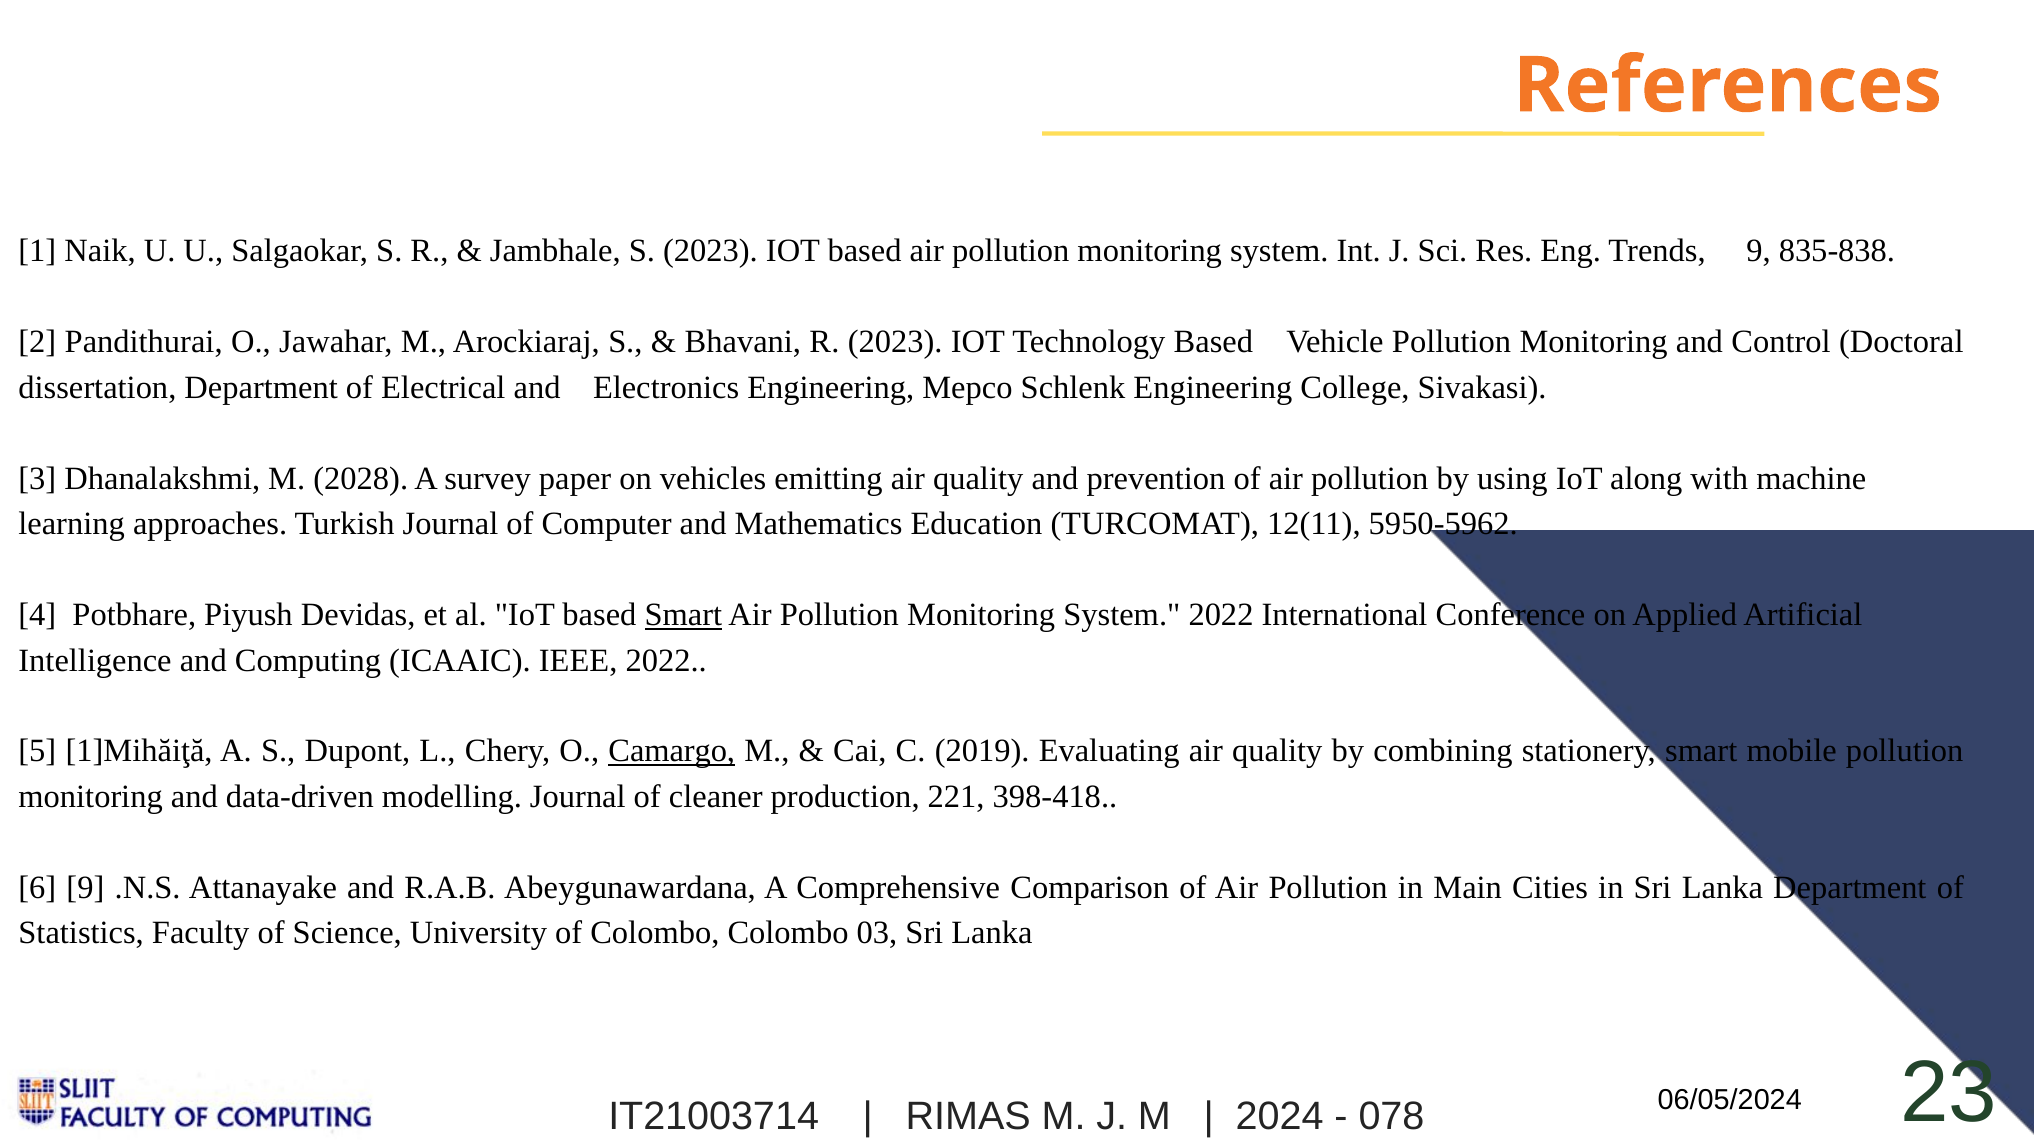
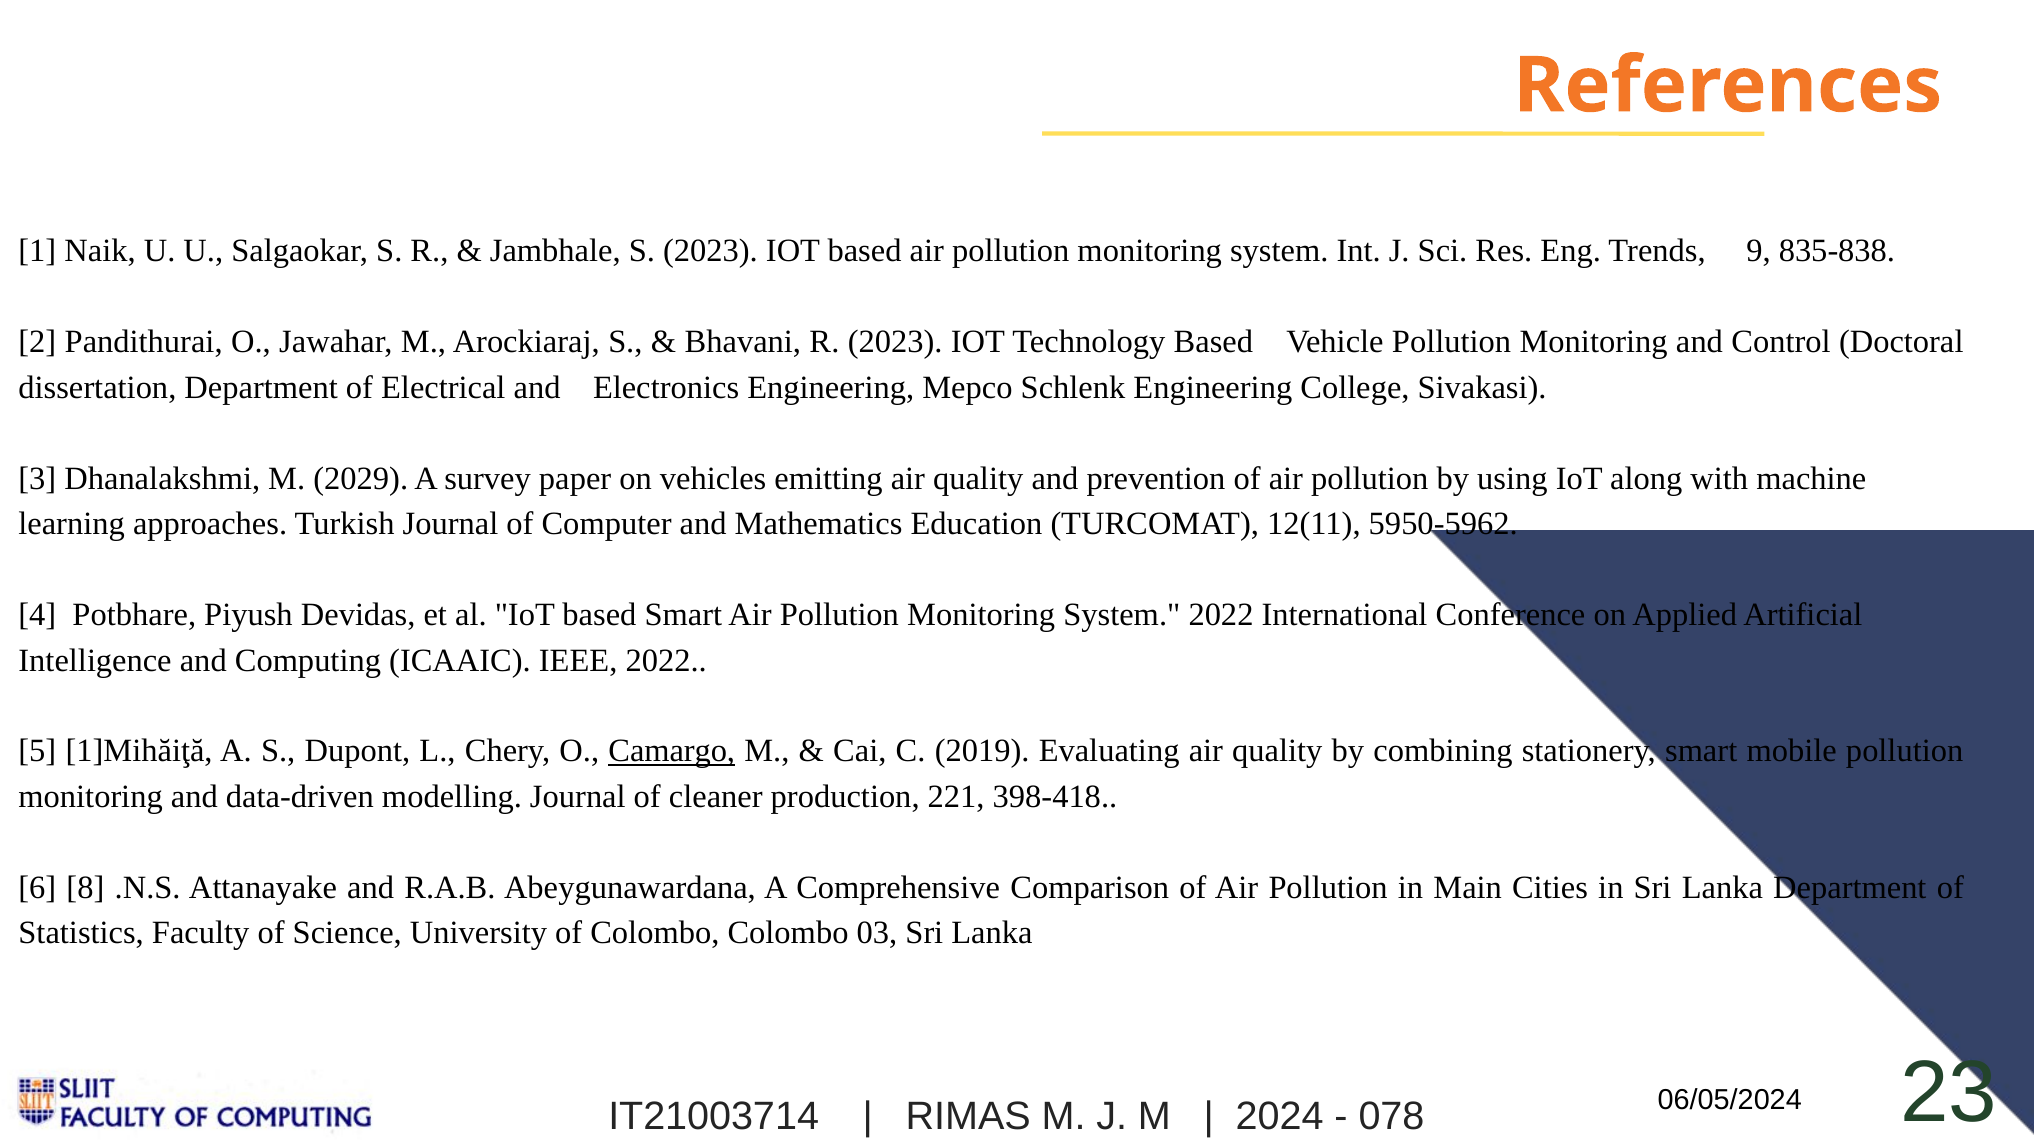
2028: 2028 -> 2029
Smart at (683, 615) underline: present -> none
6 9: 9 -> 8
